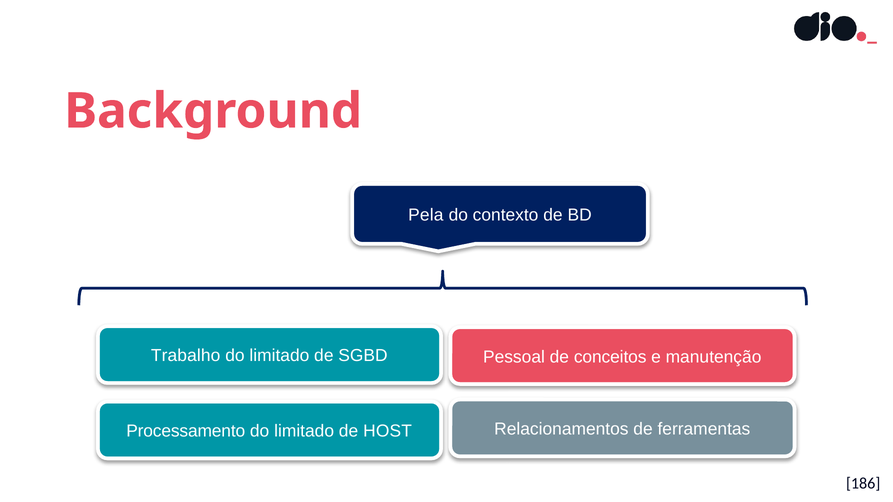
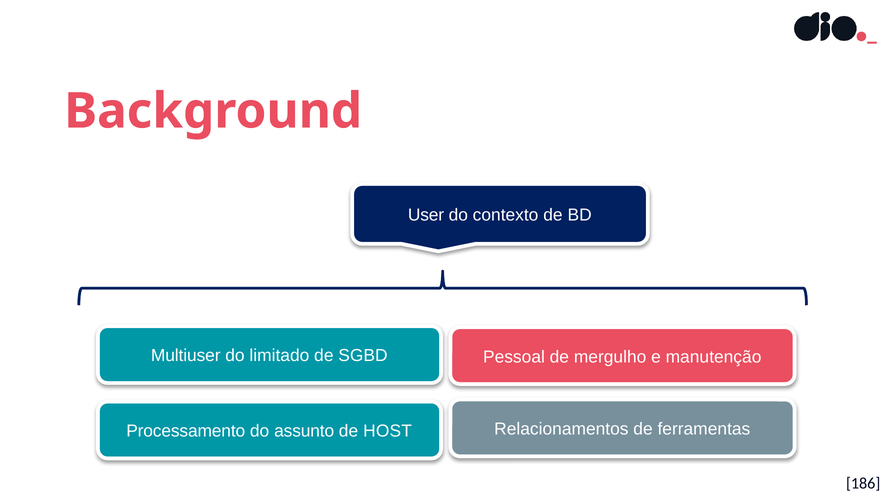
Pela: Pela -> User
Trabalho: Trabalho -> Multiuser
conceitos: conceitos -> mergulho
limitado at (304, 431): limitado -> assunto
